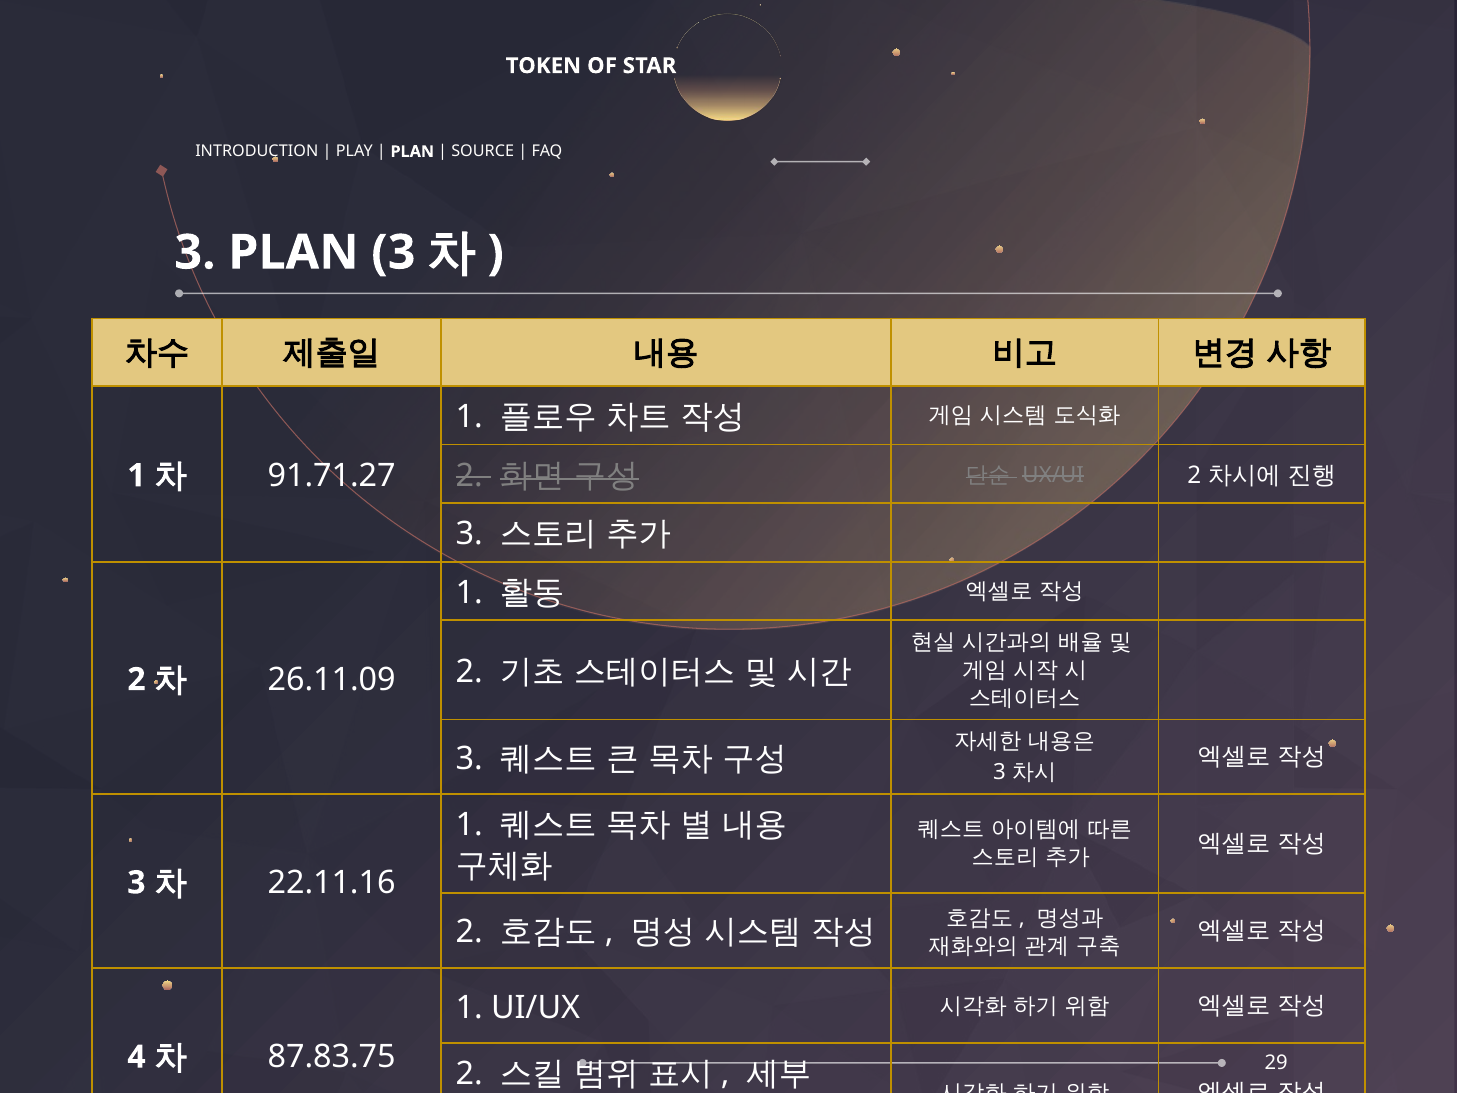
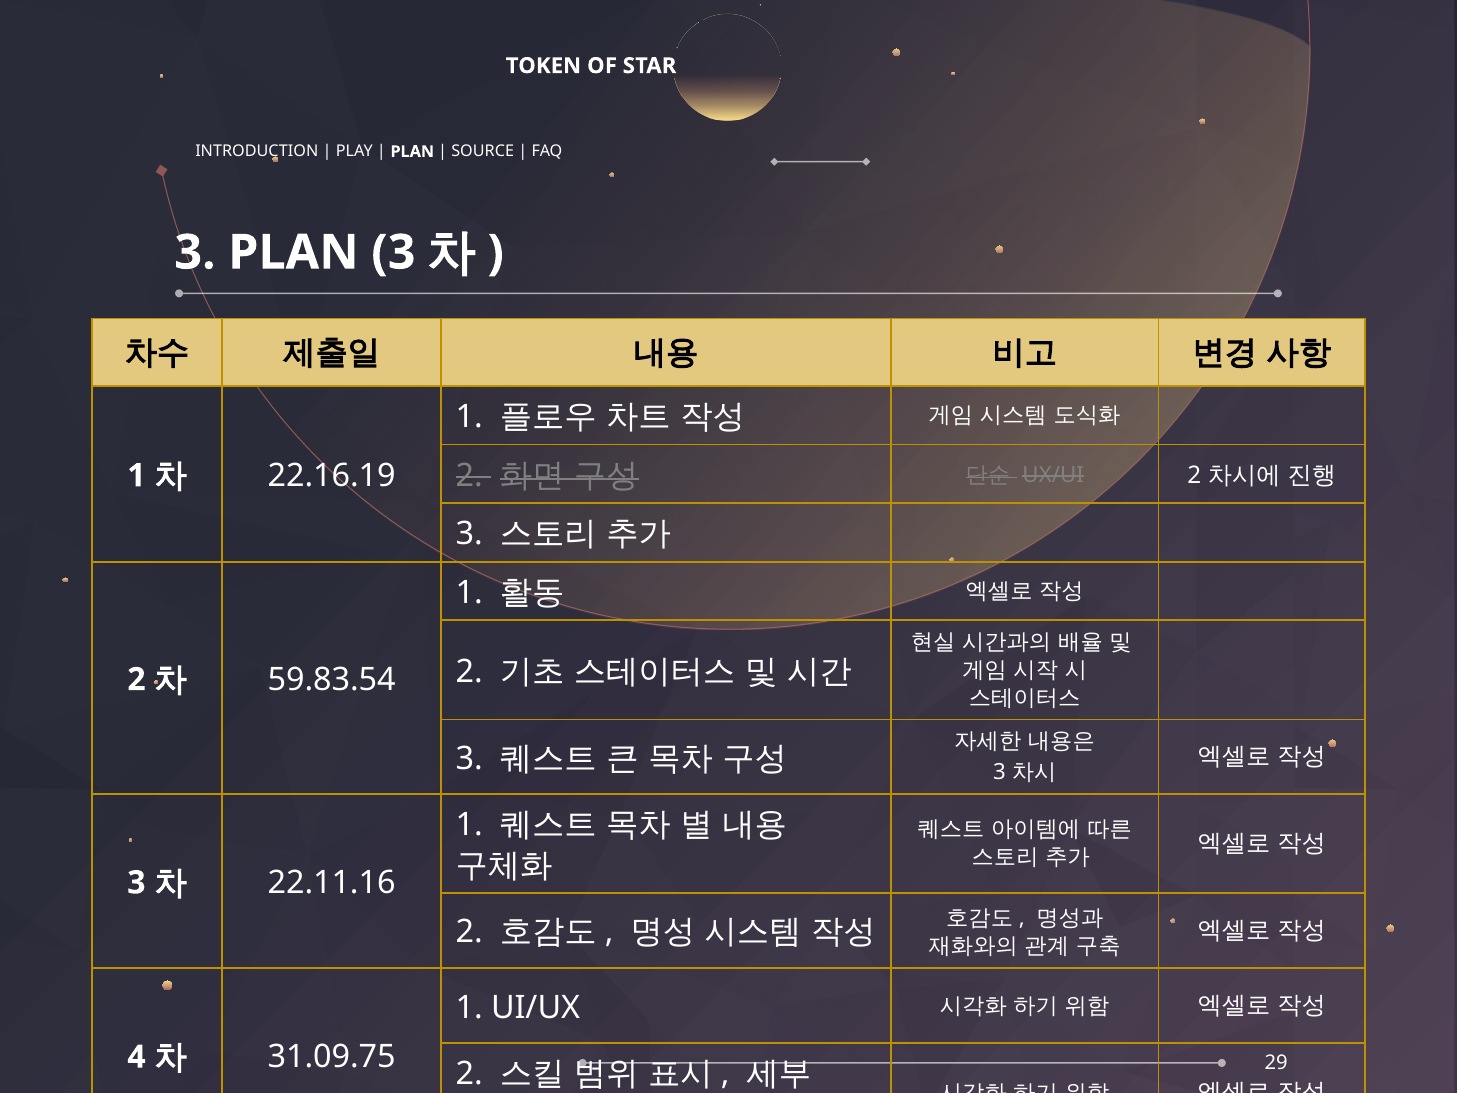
91.71.27: 91.71.27 -> 22.16.19
26.11.09: 26.11.09 -> 59.83.54
87.83.75: 87.83.75 -> 31.09.75
